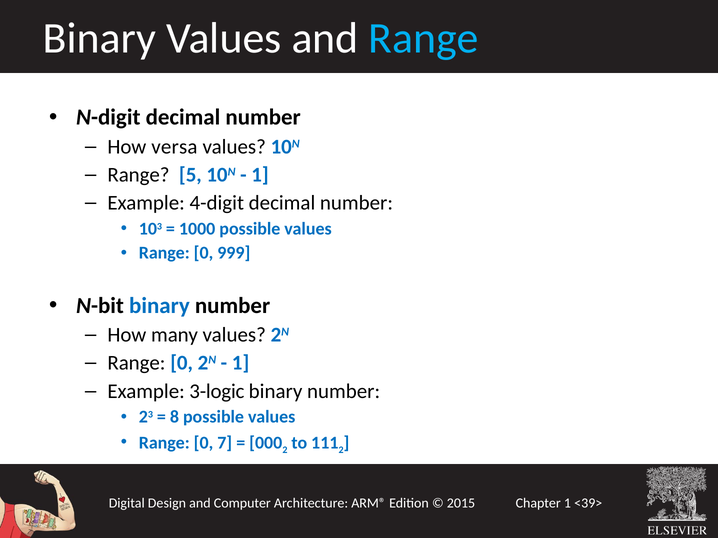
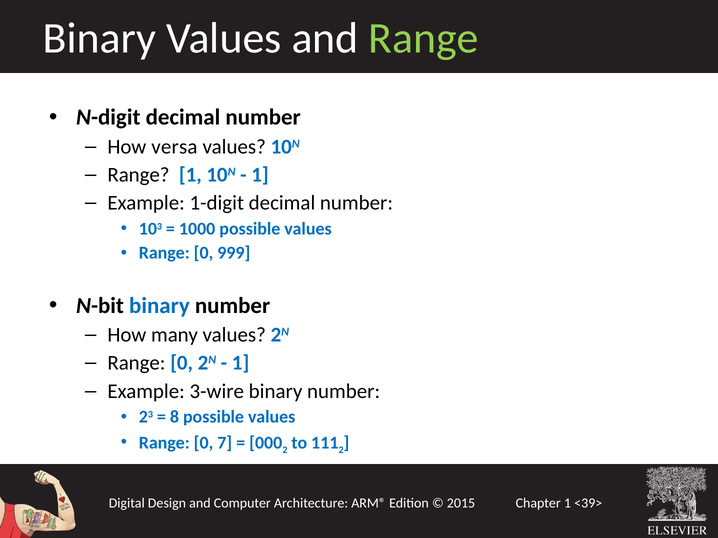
Range at (423, 38) colour: light blue -> light green
Range 5: 5 -> 1
4-digit: 4-digit -> 1-digit
3-logic: 3-logic -> 3-wire
